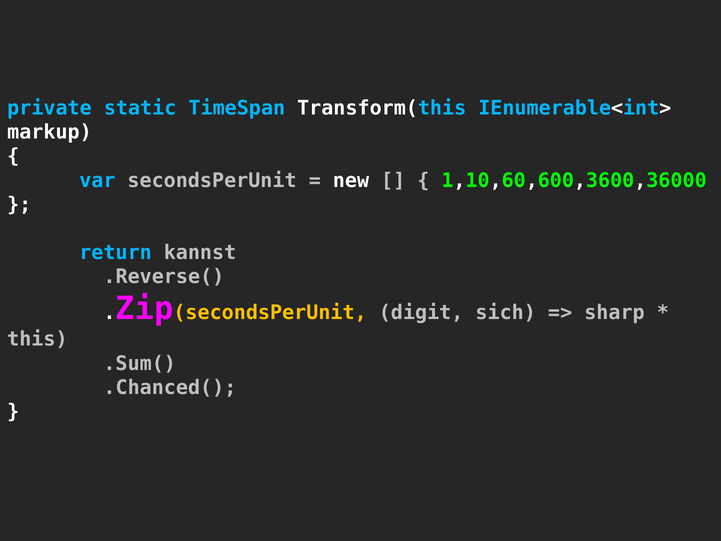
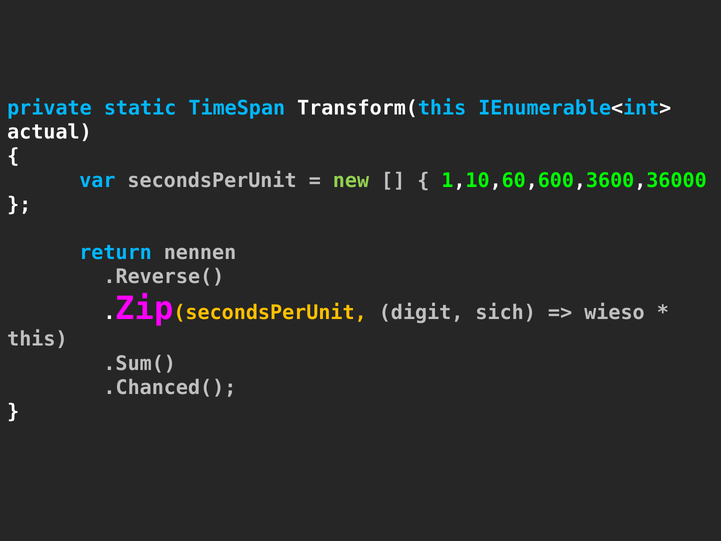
markup: markup -> actual
new colour: white -> light green
kannst: kannst -> nennen
sharp: sharp -> wieso
